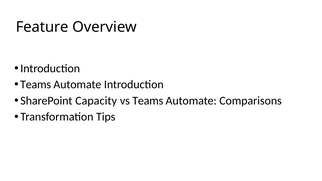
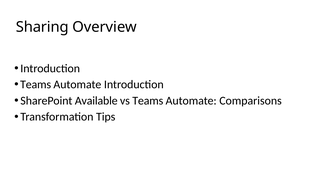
Feature: Feature -> Sharing
Capacity: Capacity -> Available
